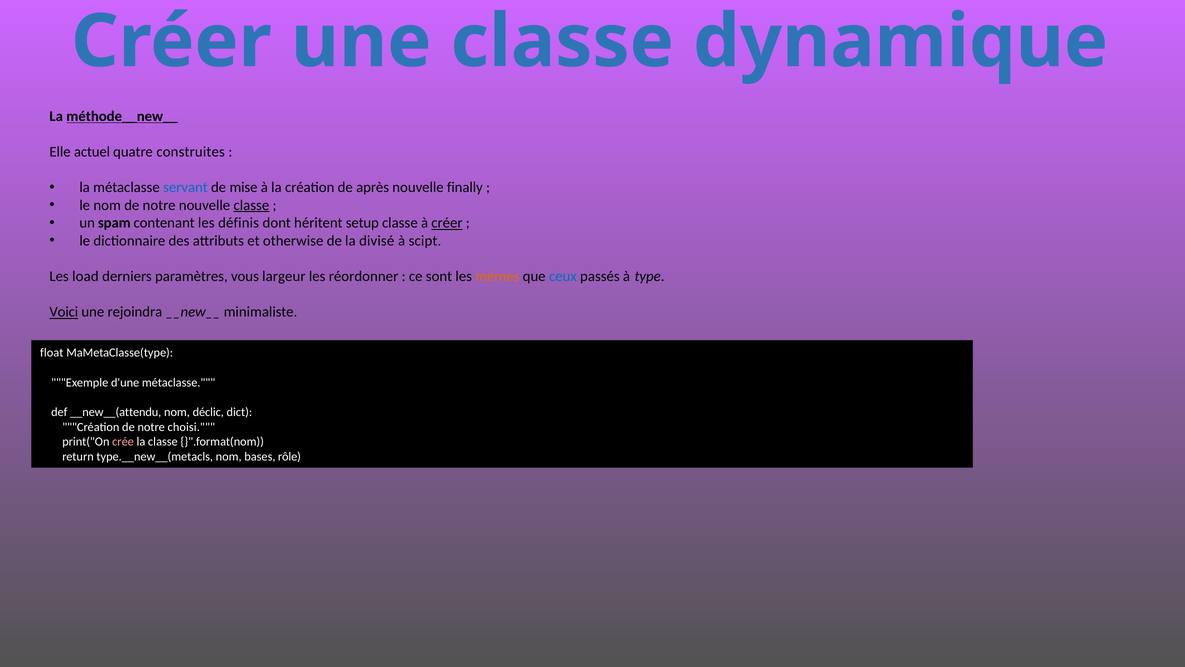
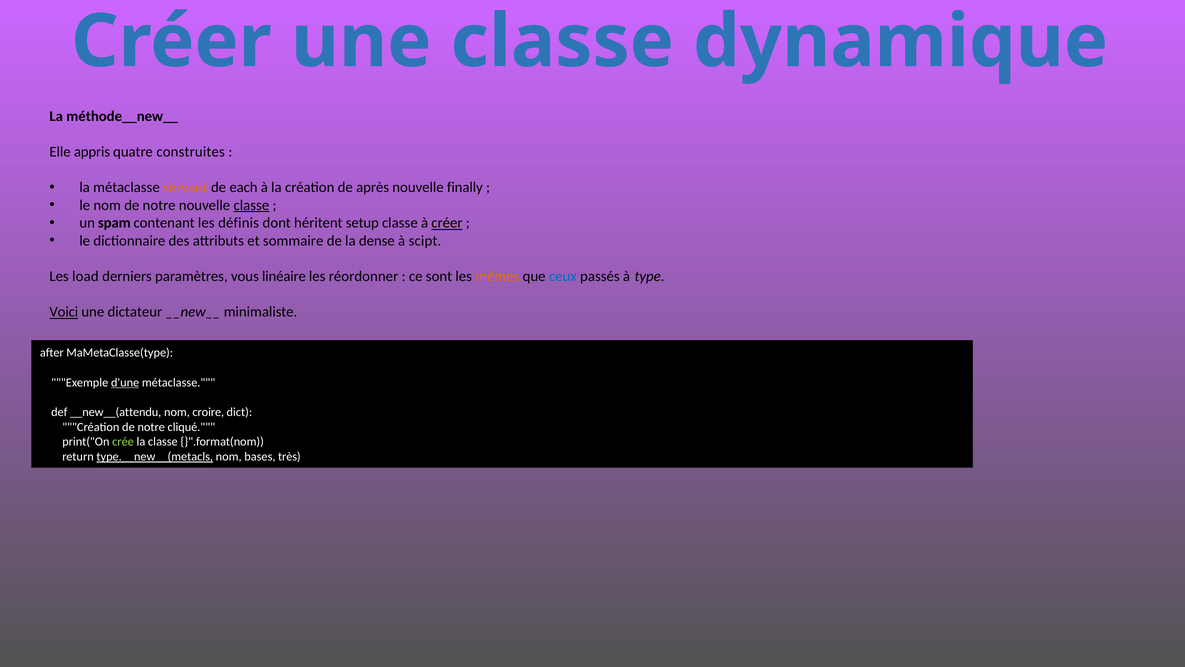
méthode__new__ underline: present -> none
actuel: actuel -> appris
servant colour: blue -> orange
mise: mise -> each
otherwise: otherwise -> sommaire
divisé: divisé -> dense
largeur: largeur -> linéaire
rejoindra: rejoindra -> dictateur
float: float -> after
d'une underline: none -> present
déclic: déclic -> croire
choisi: choisi -> cliqué
crée colour: pink -> light green
type.__new__(metacls underline: none -> present
rôle: rôle -> très
